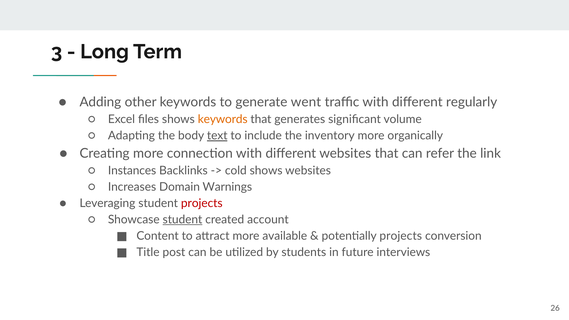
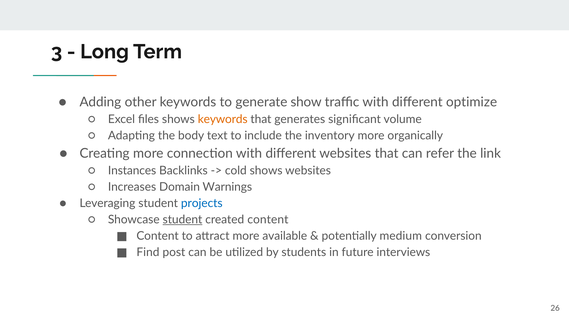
went: went -> show
regularly: regularly -> optimize
text underline: present -> none
projects at (202, 203) colour: red -> blue
created account: account -> content
potentially projects: projects -> medium
Title: Title -> Find
